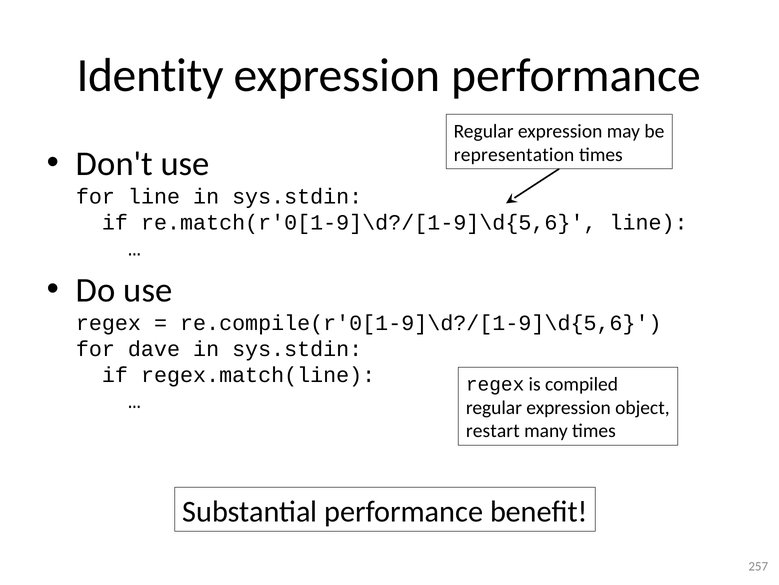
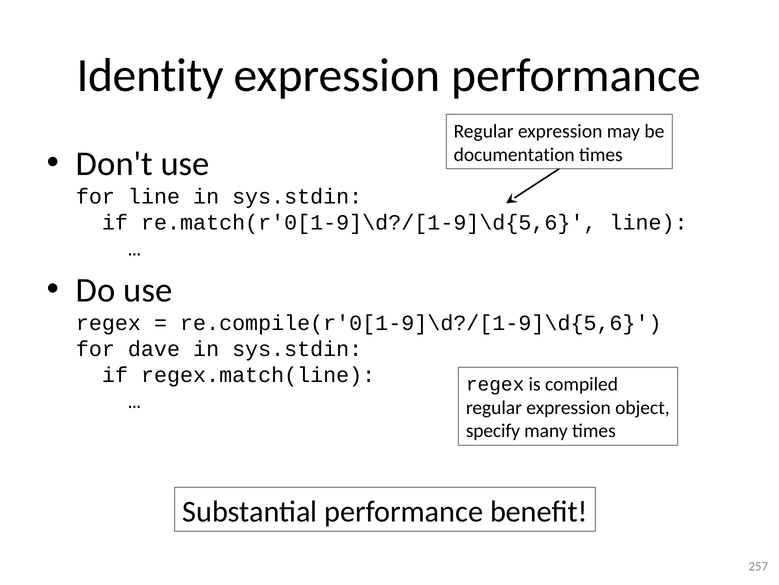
representation: representation -> documentation
restart: restart -> specify
